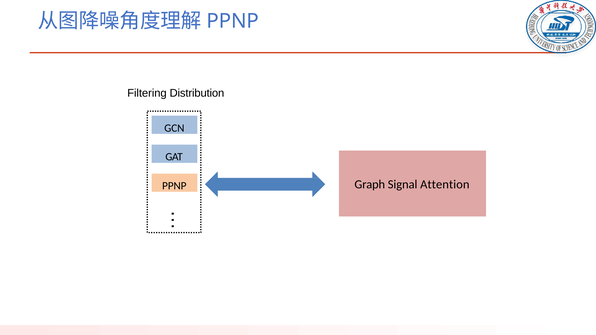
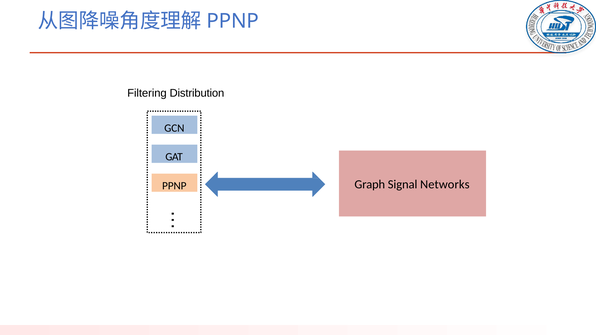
Attention: Attention -> Networks
